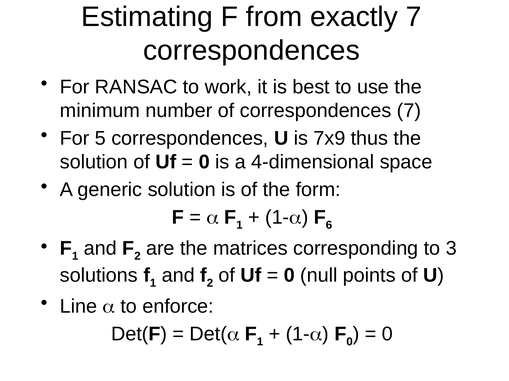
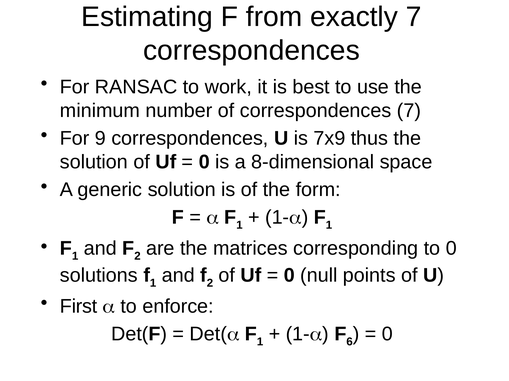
5: 5 -> 9
4-dimensional: 4-dimensional -> 8-dimensional
6 at (329, 226): 6 -> 1
to 3: 3 -> 0
Line: Line -> First
F 0: 0 -> 6
